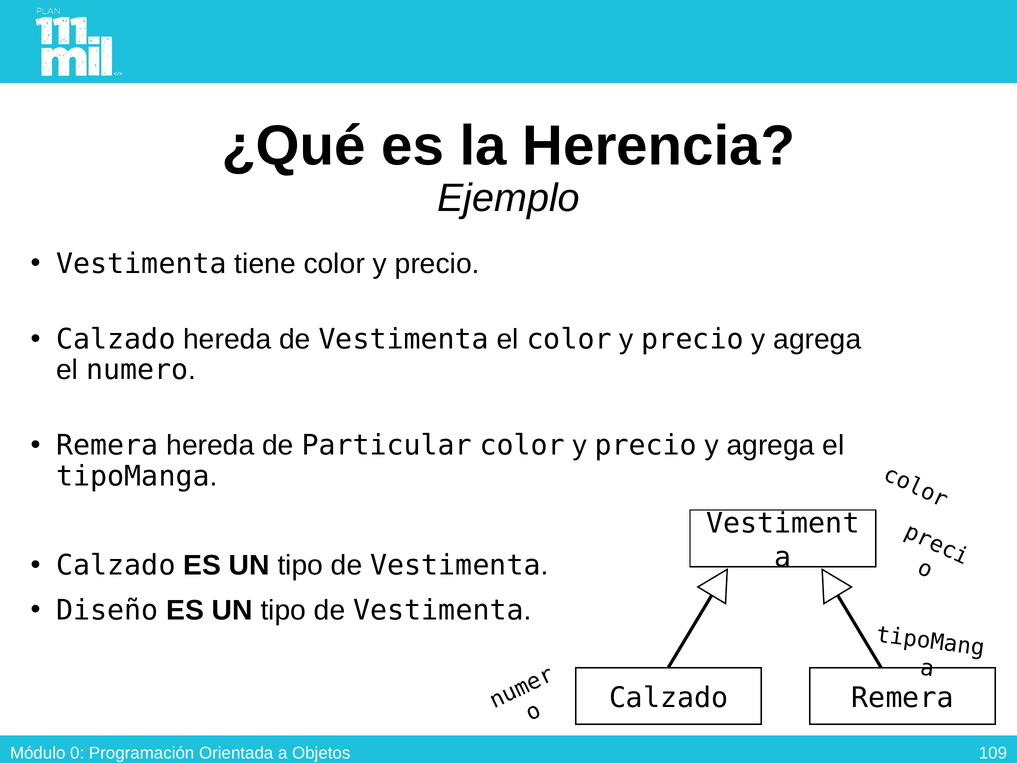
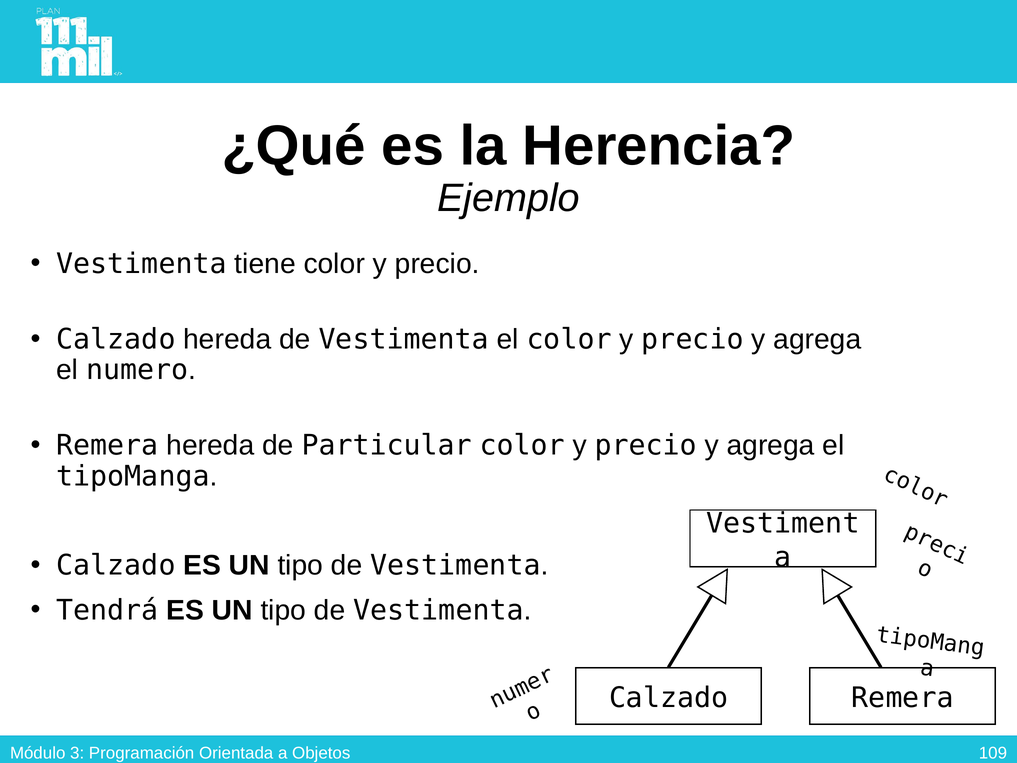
Diseño: Diseño -> Tendrá
0: 0 -> 3
